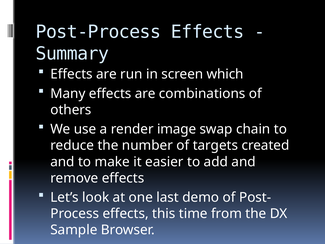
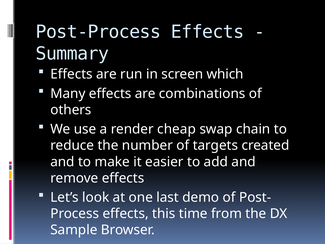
image: image -> cheap
